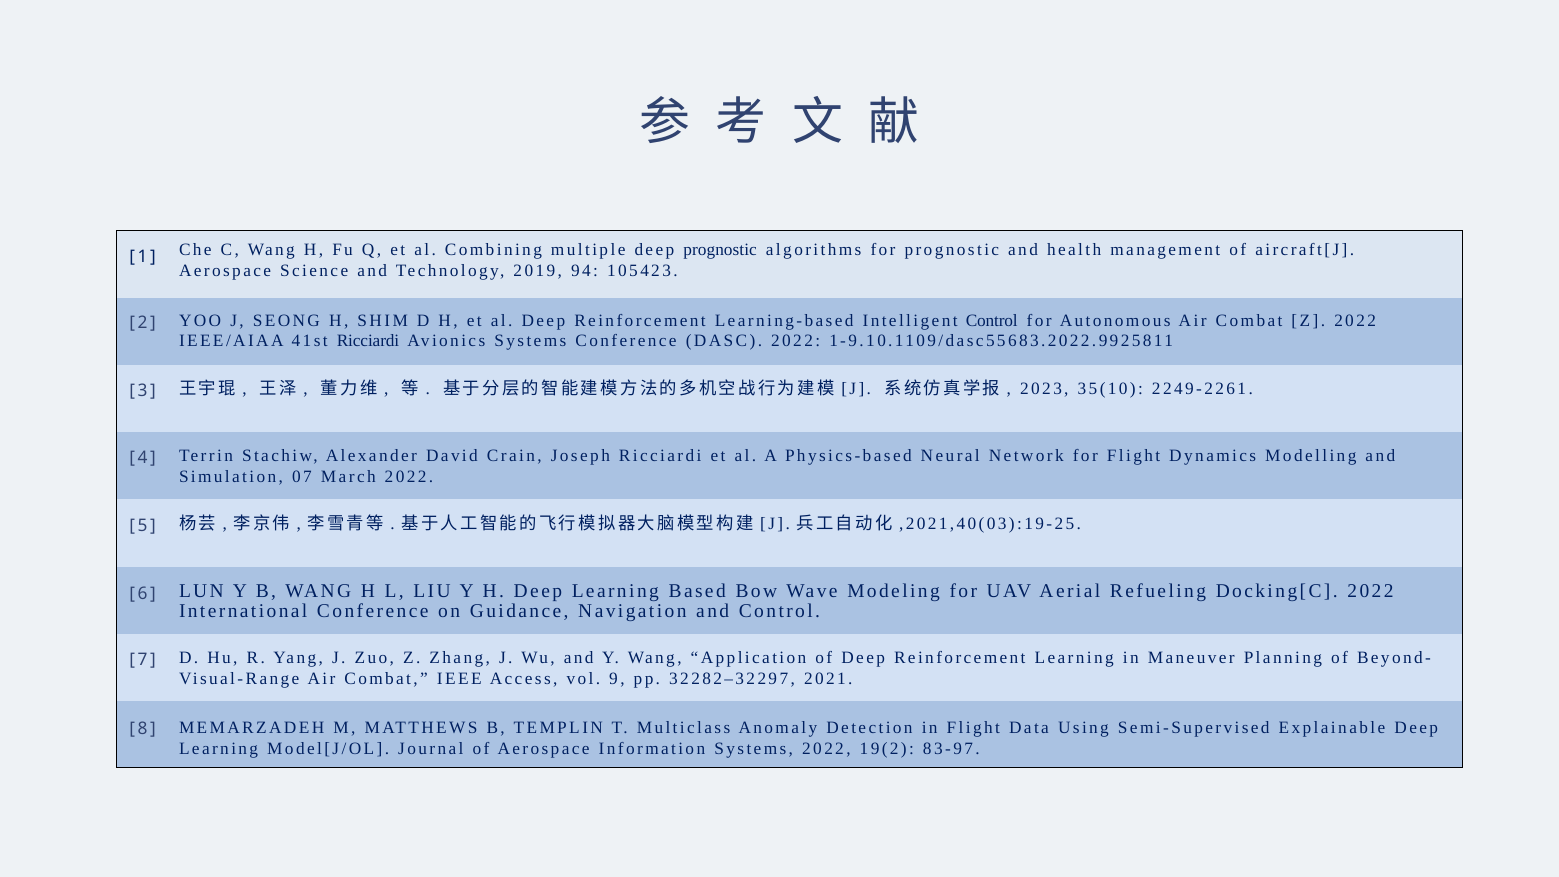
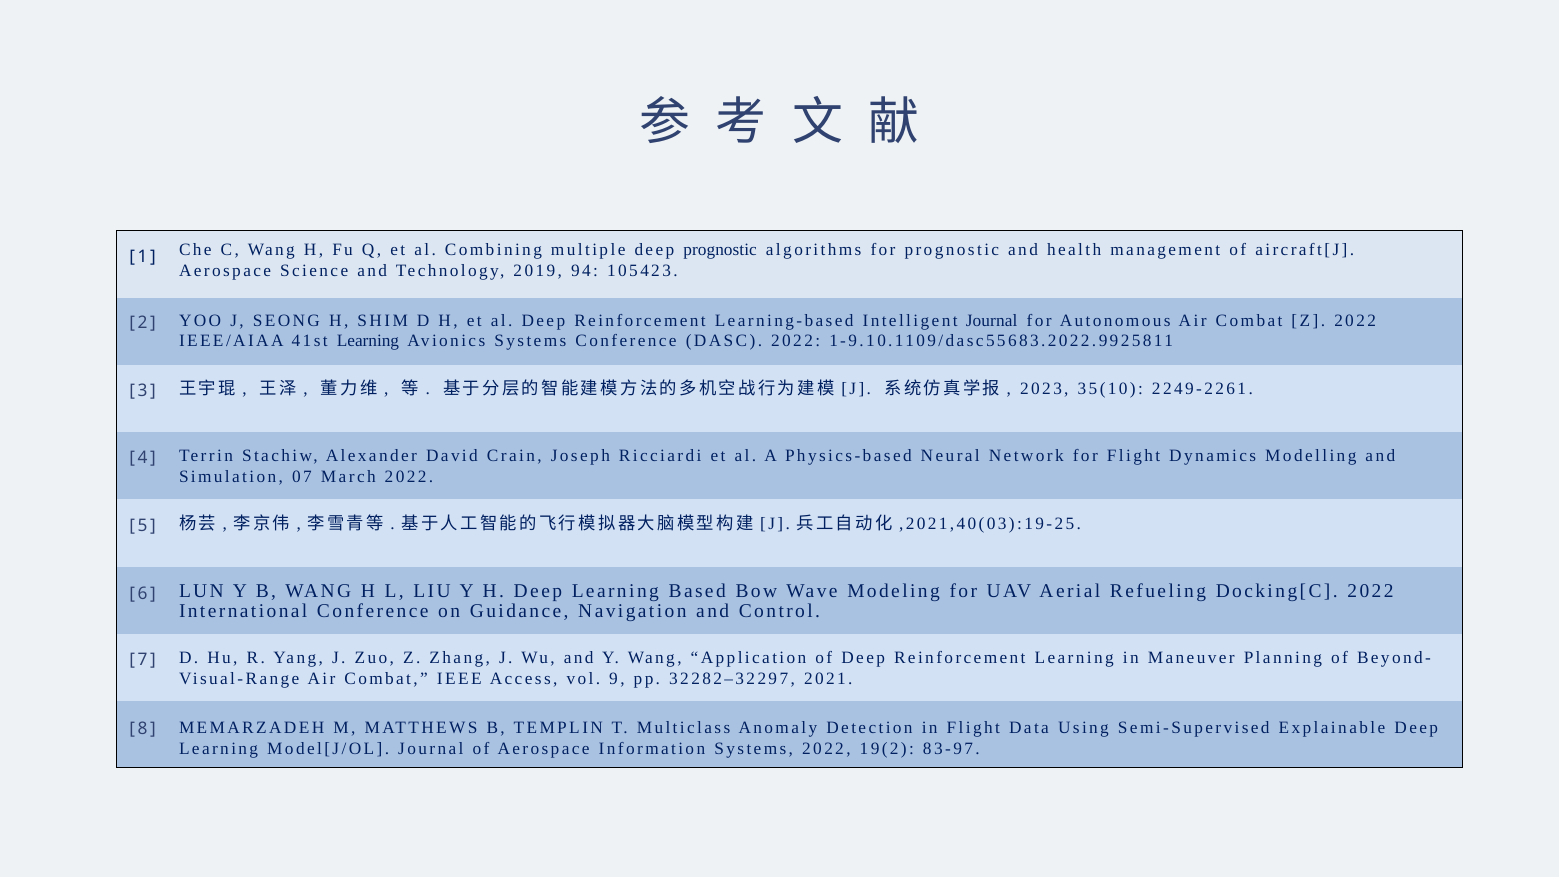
Intelligent Control: Control -> Journal
41st Ricciardi: Ricciardi -> Learning
